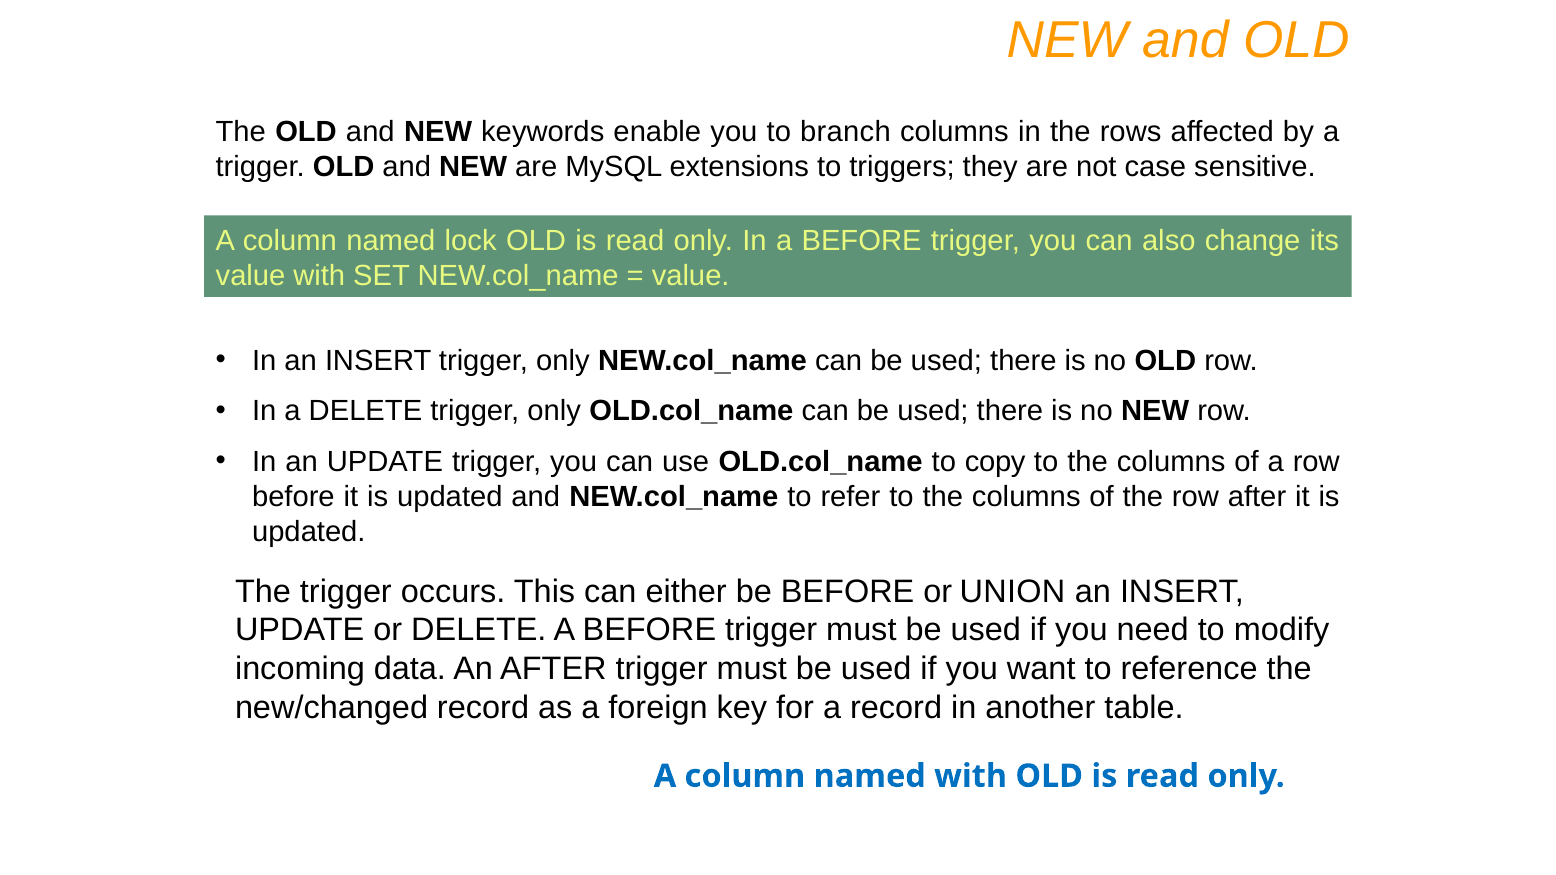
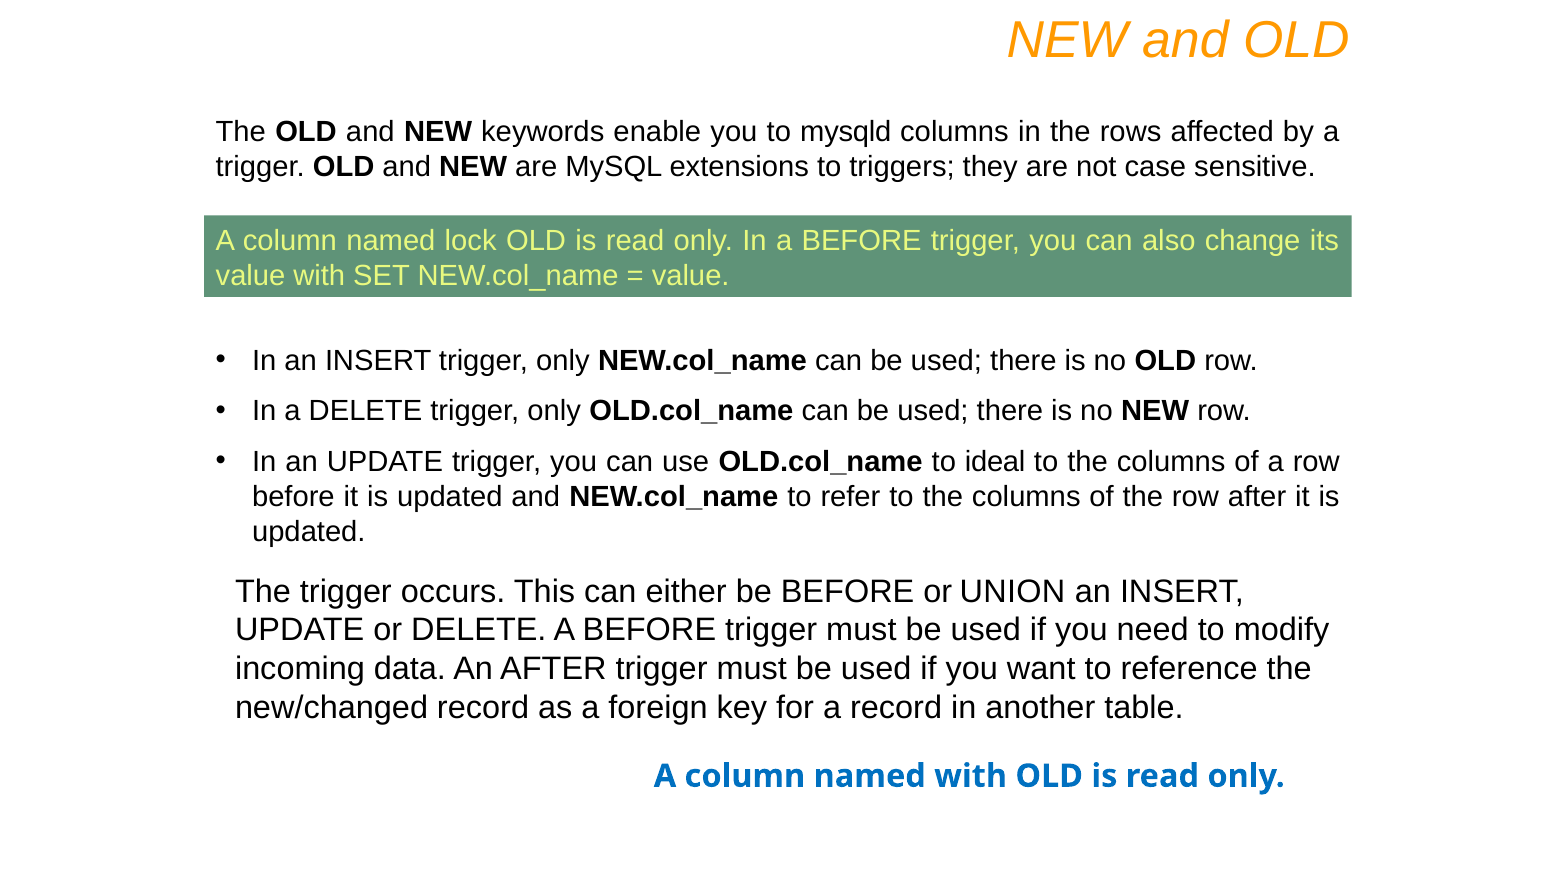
branch: branch -> mysqld
copy: copy -> ideal
